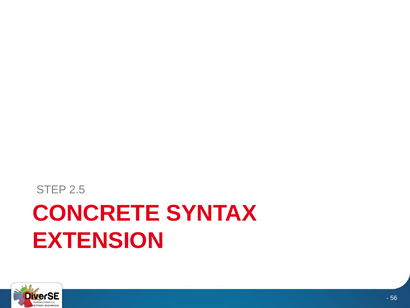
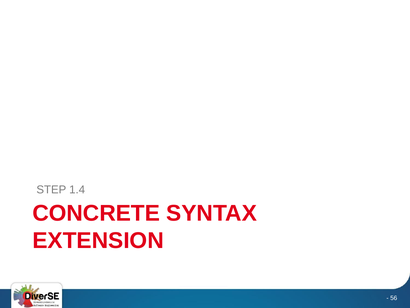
2.5: 2.5 -> 1.4
